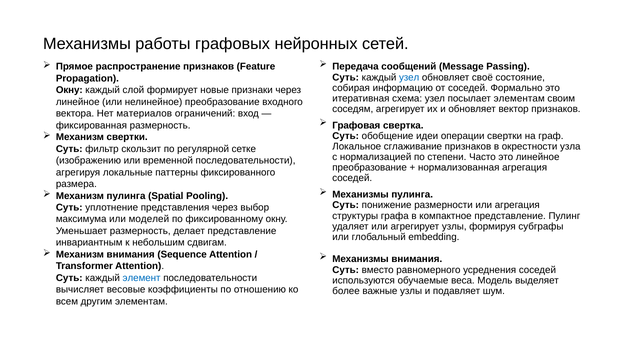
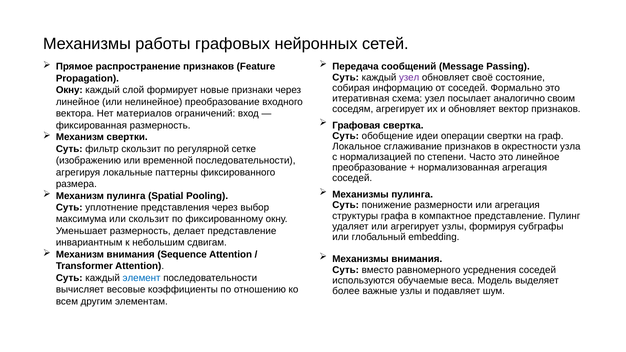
узел at (409, 77) colour: blue -> purple
посылает элементам: элементам -> аналогично
или моделей: моделей -> скользит
